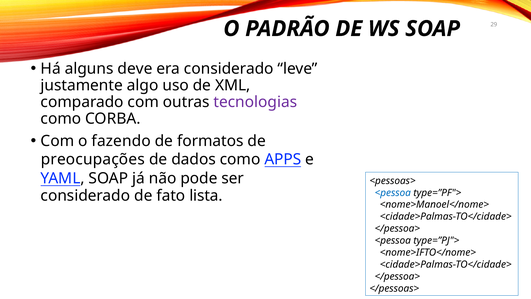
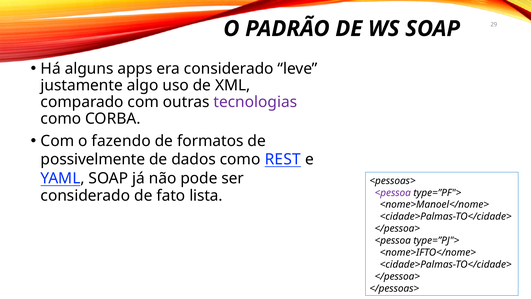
deve: deve -> apps
preocupações: preocupações -> possivelmente
APPS: APPS -> REST
<pessoa at (393, 193) colour: blue -> purple
